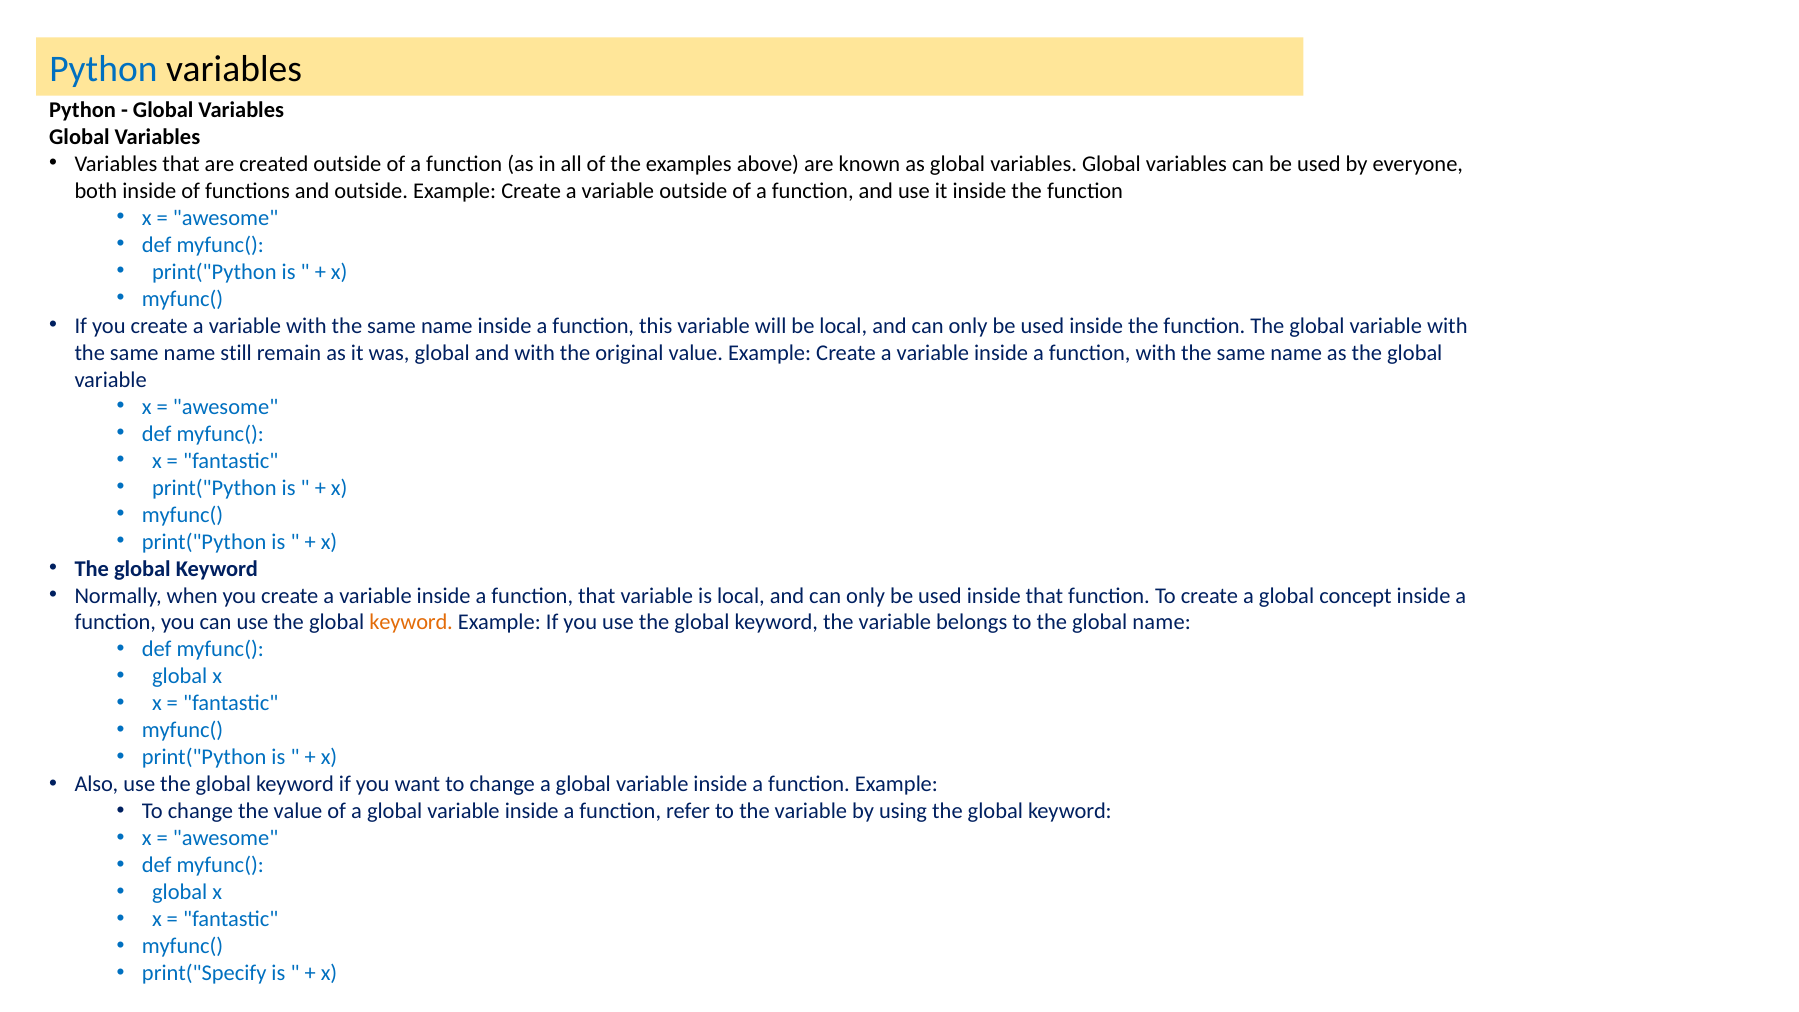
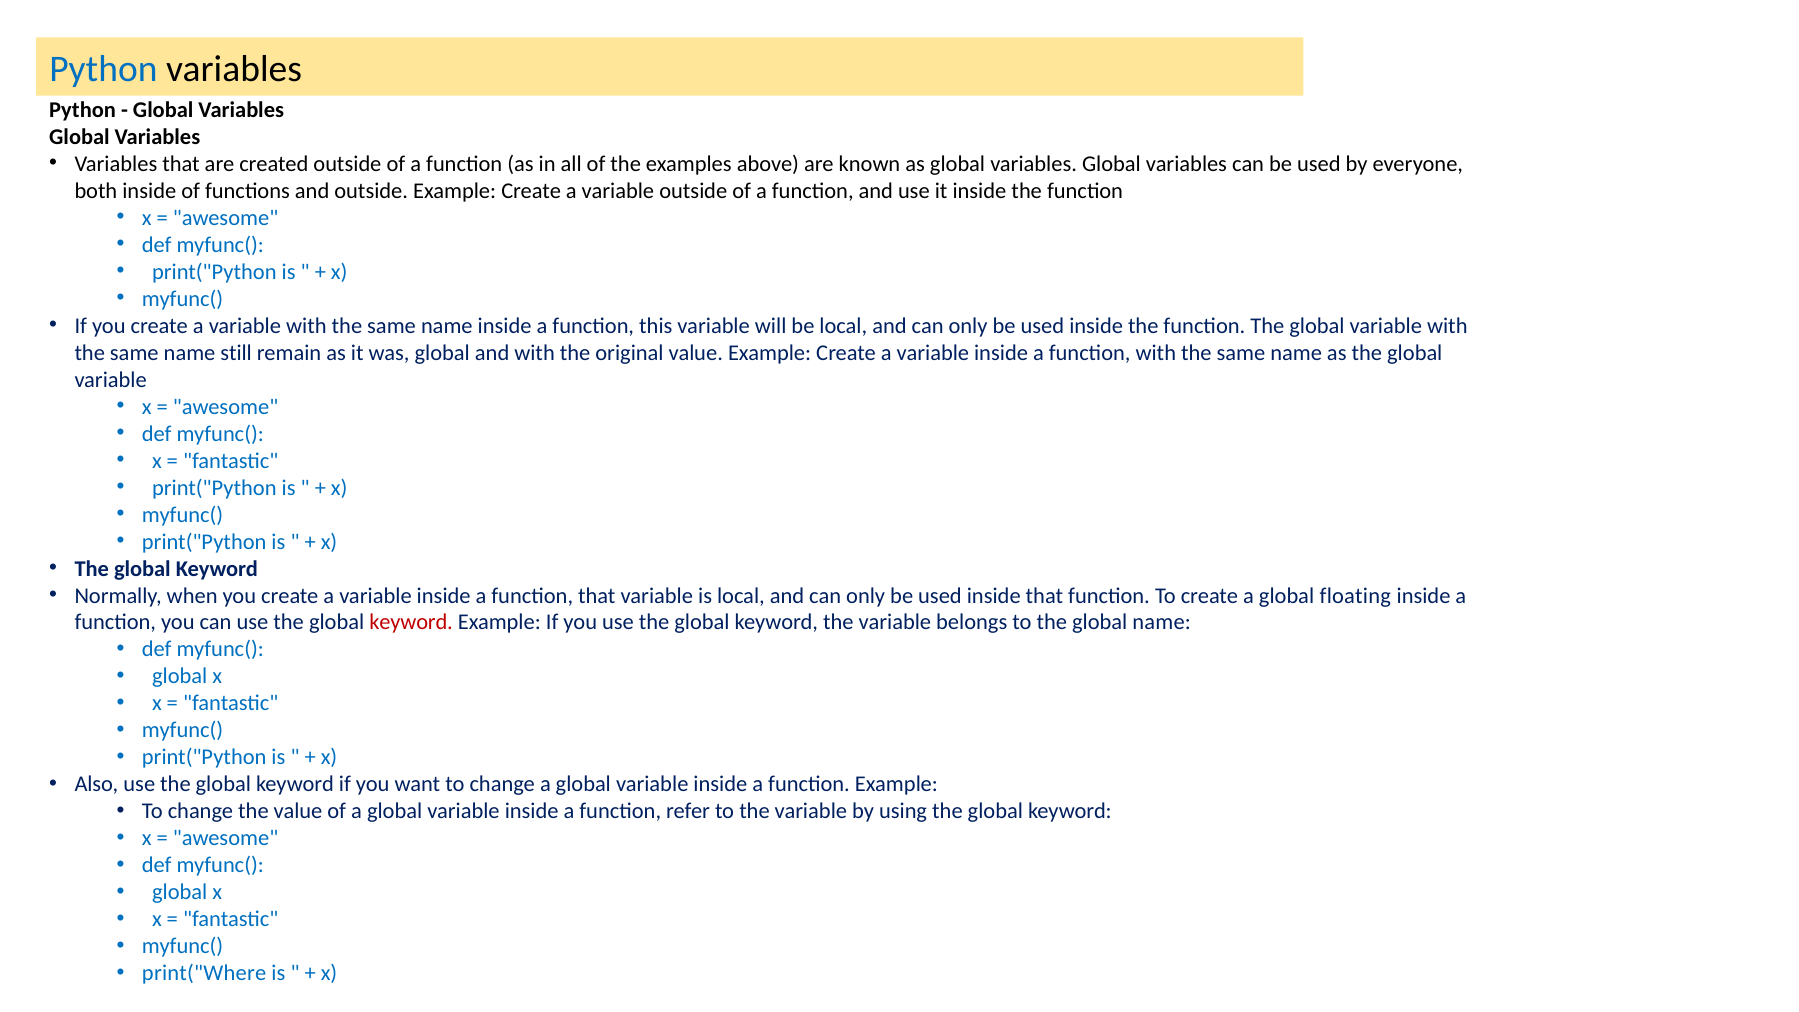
concept: concept -> floating
keyword at (411, 623) colour: orange -> red
print("Specify: print("Specify -> print("Where
